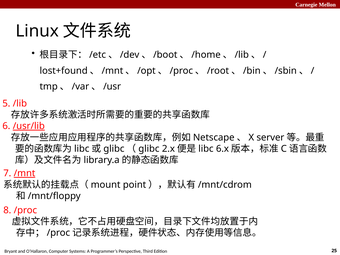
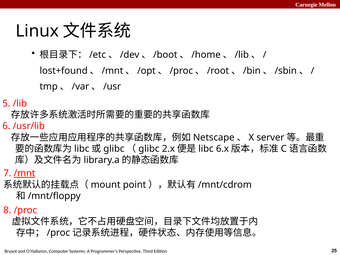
/usr/lib underline: present -> none
